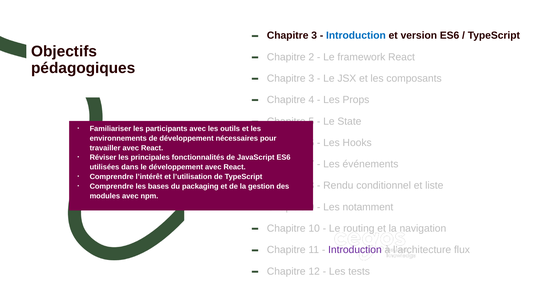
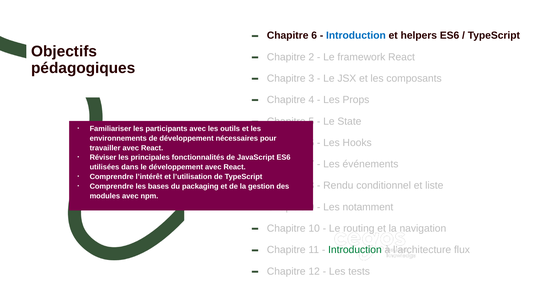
3 at (314, 35): 3 -> 6
version: version -> helpers
Introduction at (355, 250) colour: purple -> green
